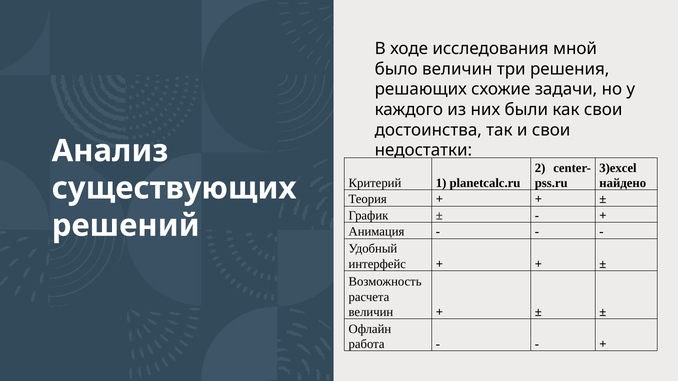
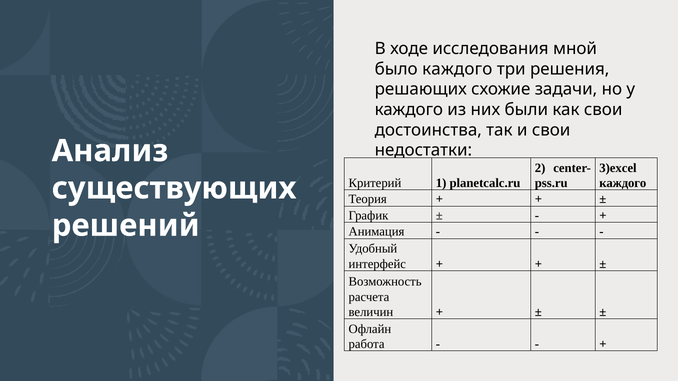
было величин: величин -> каждого
найдено at (623, 183): найдено -> каждого
